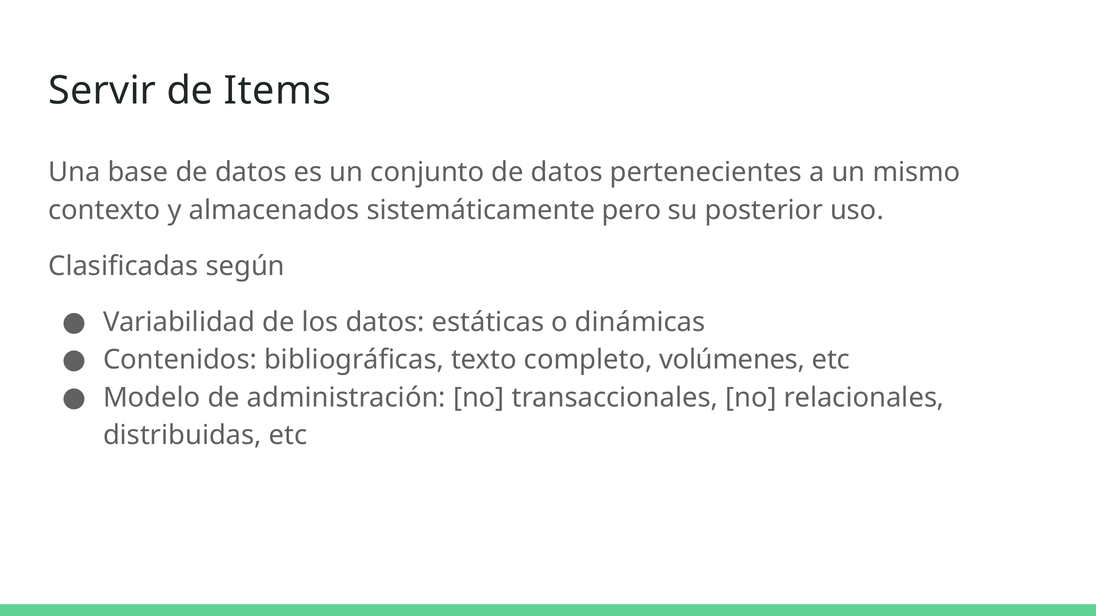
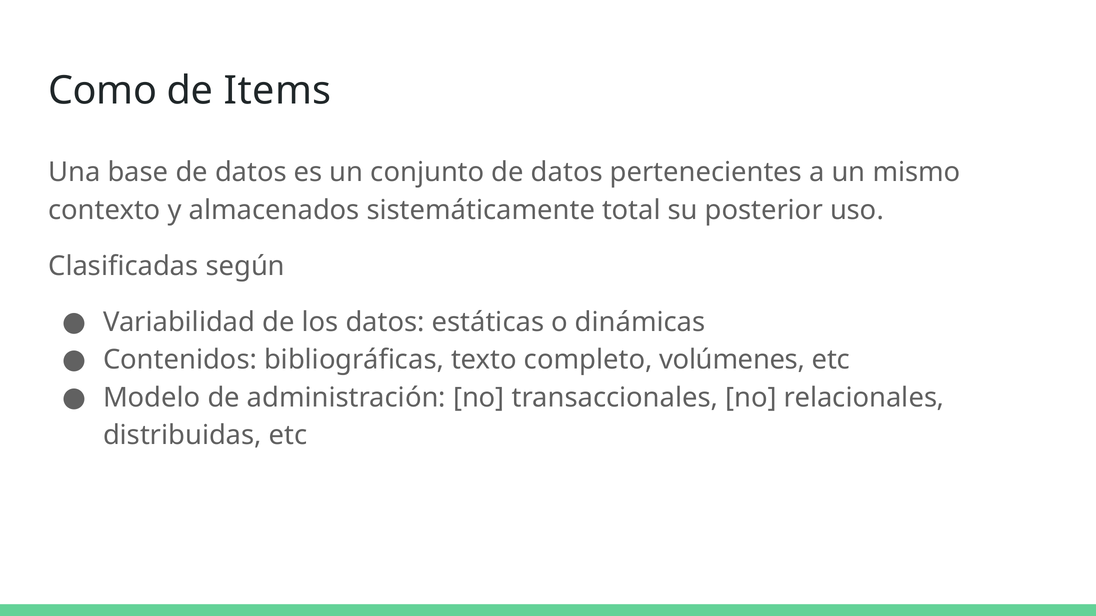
Servir: Servir -> Como
pero: pero -> total
